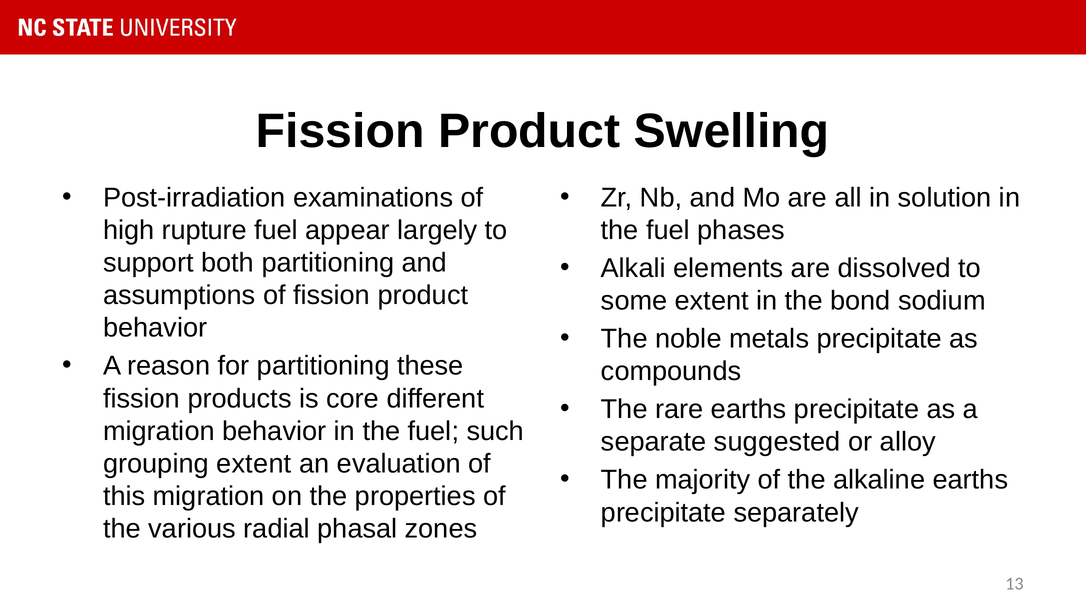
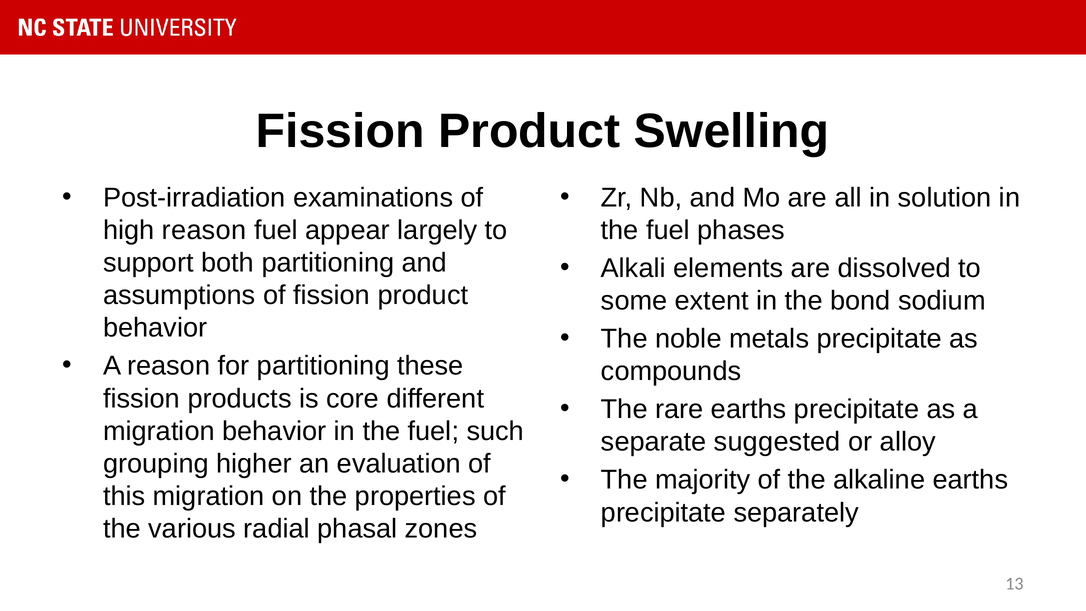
high rupture: rupture -> reason
grouping extent: extent -> higher
